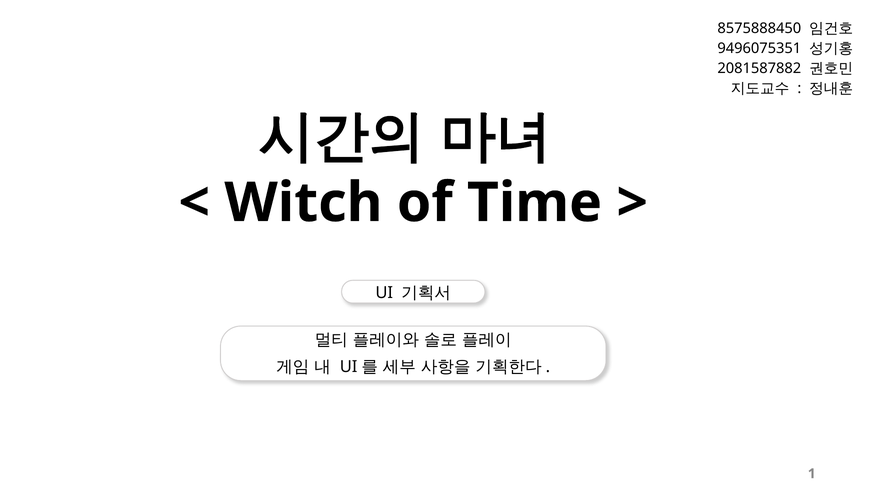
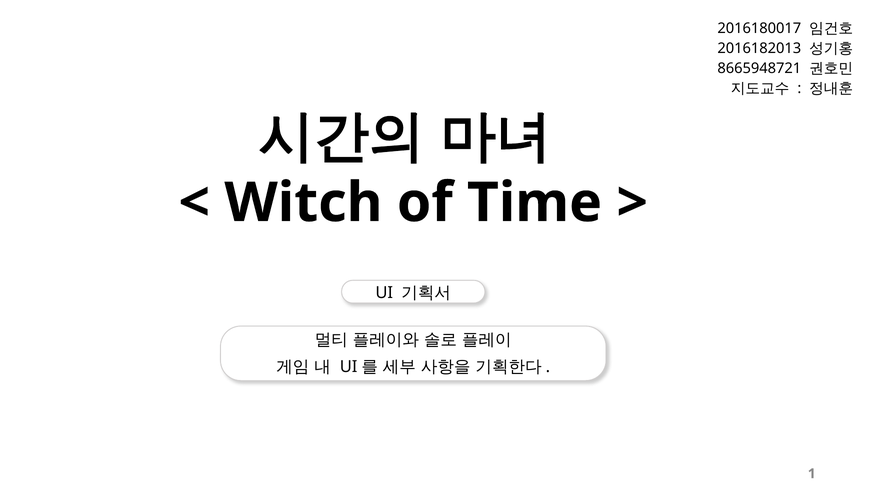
8575888450: 8575888450 -> 2016180017
9496075351: 9496075351 -> 2016182013
2081587882: 2081587882 -> 8665948721
